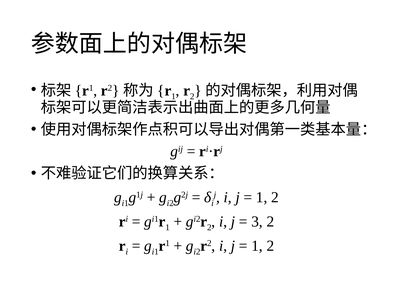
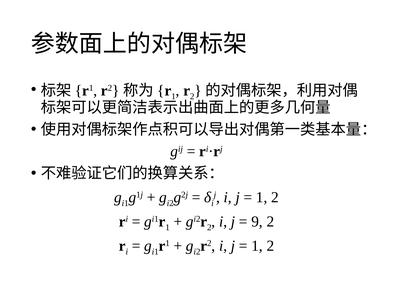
3: 3 -> 9
